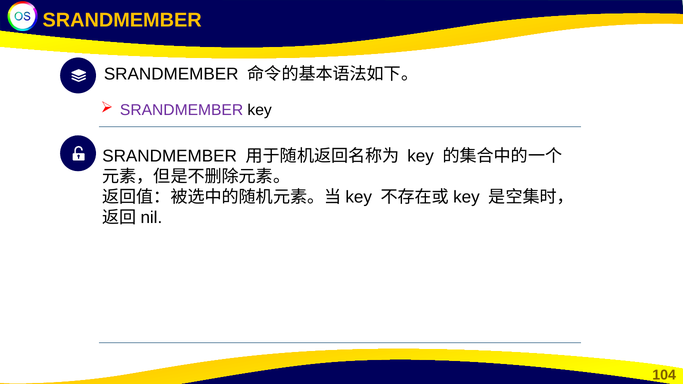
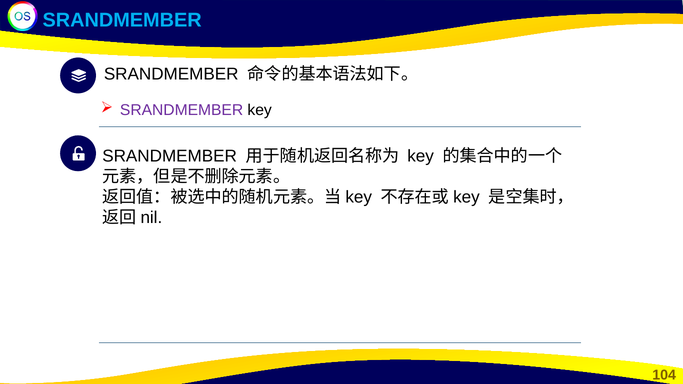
SRANDMEMBER at (122, 20) colour: yellow -> light blue
